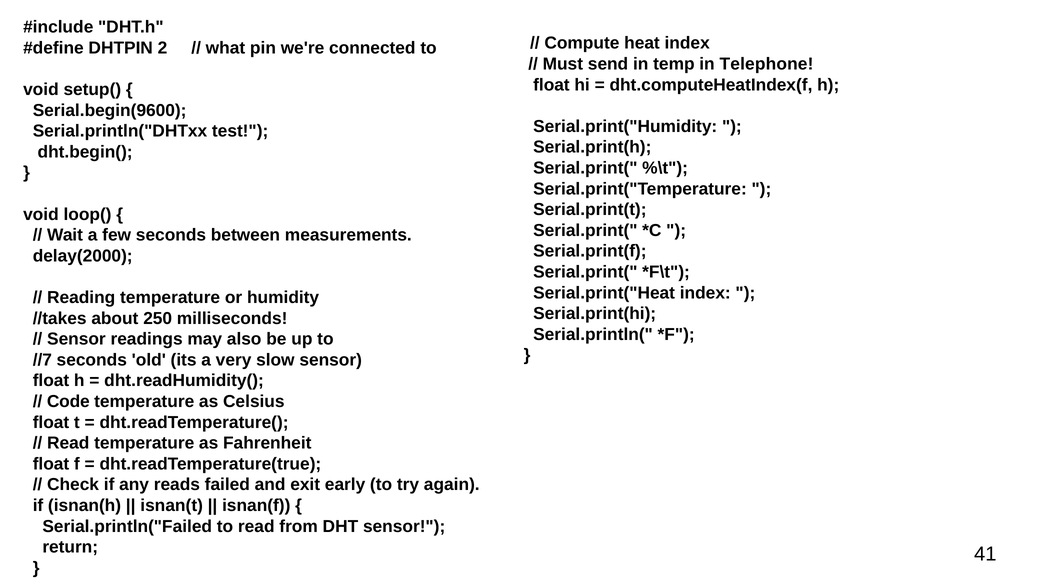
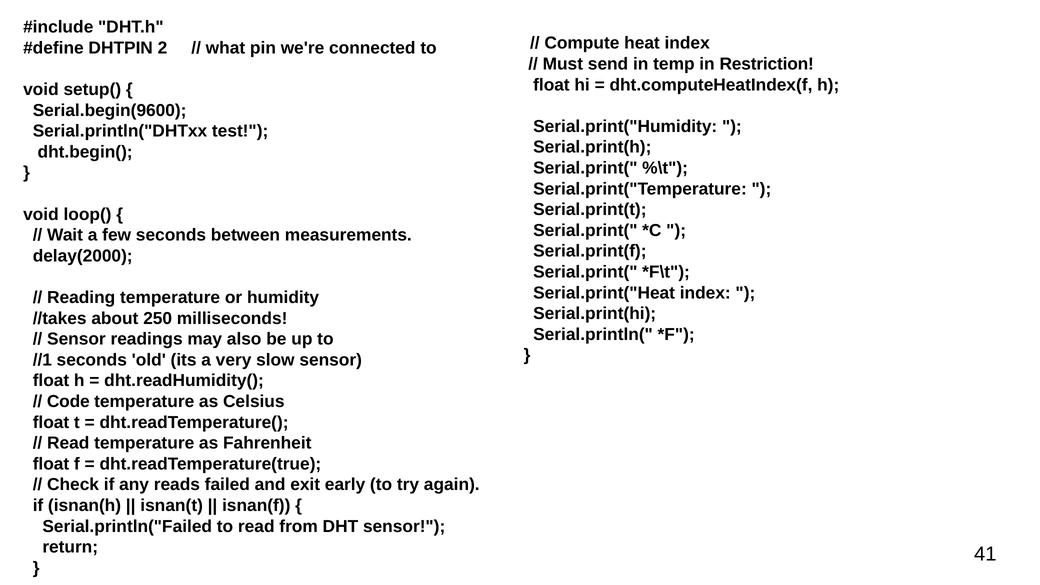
Telephone: Telephone -> Restriction
//7: //7 -> //1
